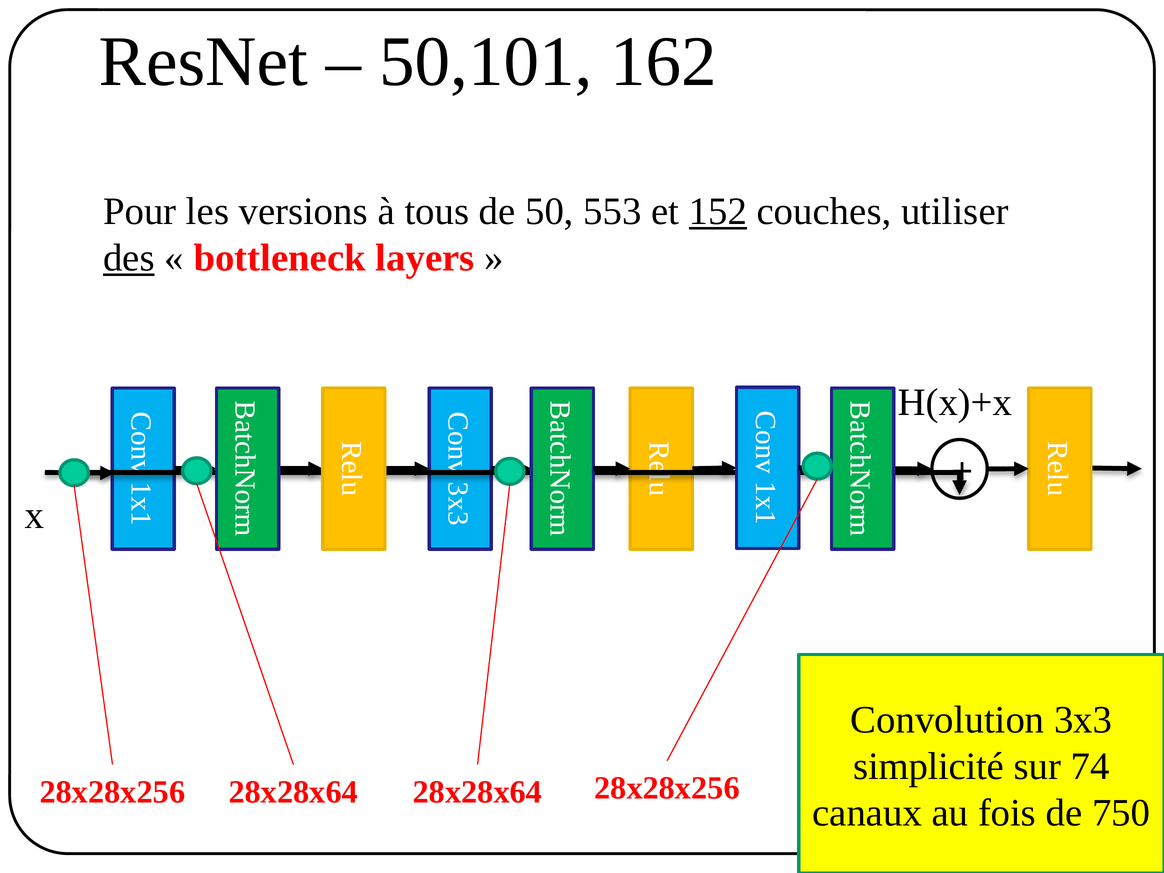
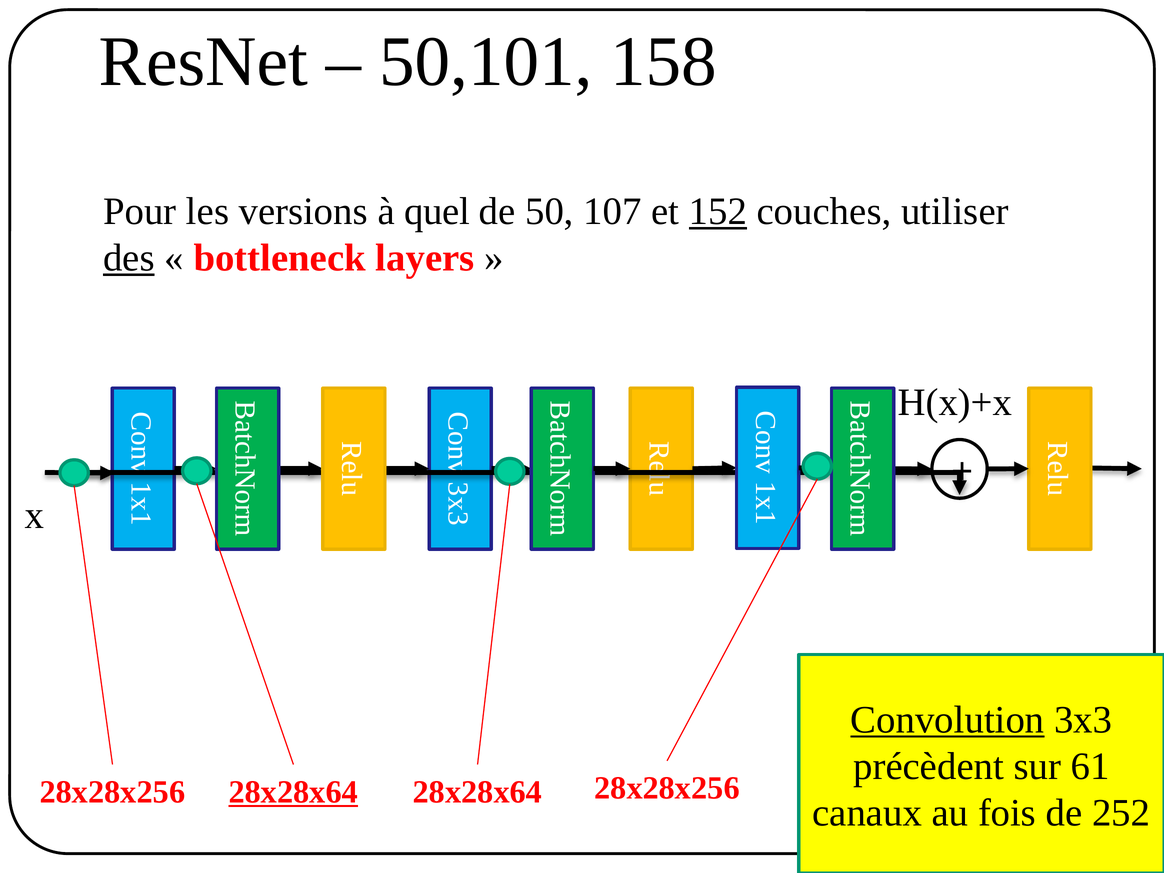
162: 162 -> 158
tous: tous -> quel
553: 553 -> 107
Convolution underline: none -> present
simplicité: simplicité -> précèdent
74: 74 -> 61
28x28x64 at (293, 792) underline: none -> present
750: 750 -> 252
